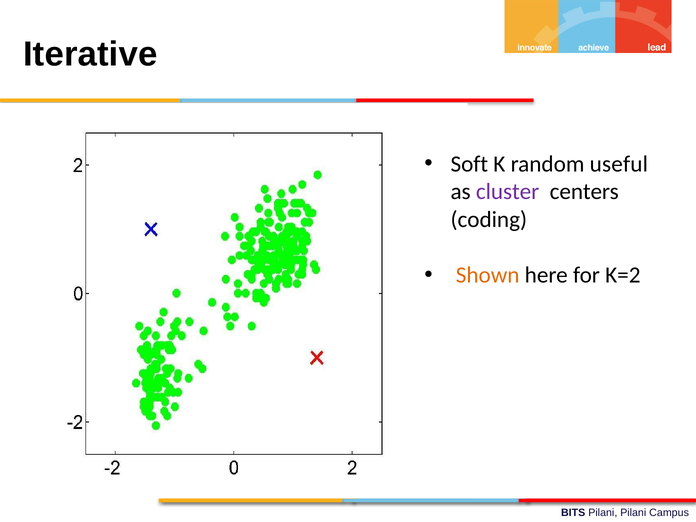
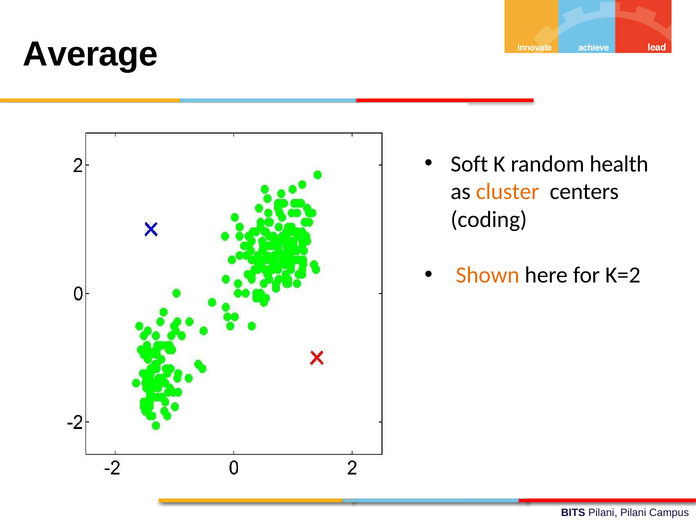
Iterative: Iterative -> Average
useful: useful -> health
cluster colour: purple -> orange
